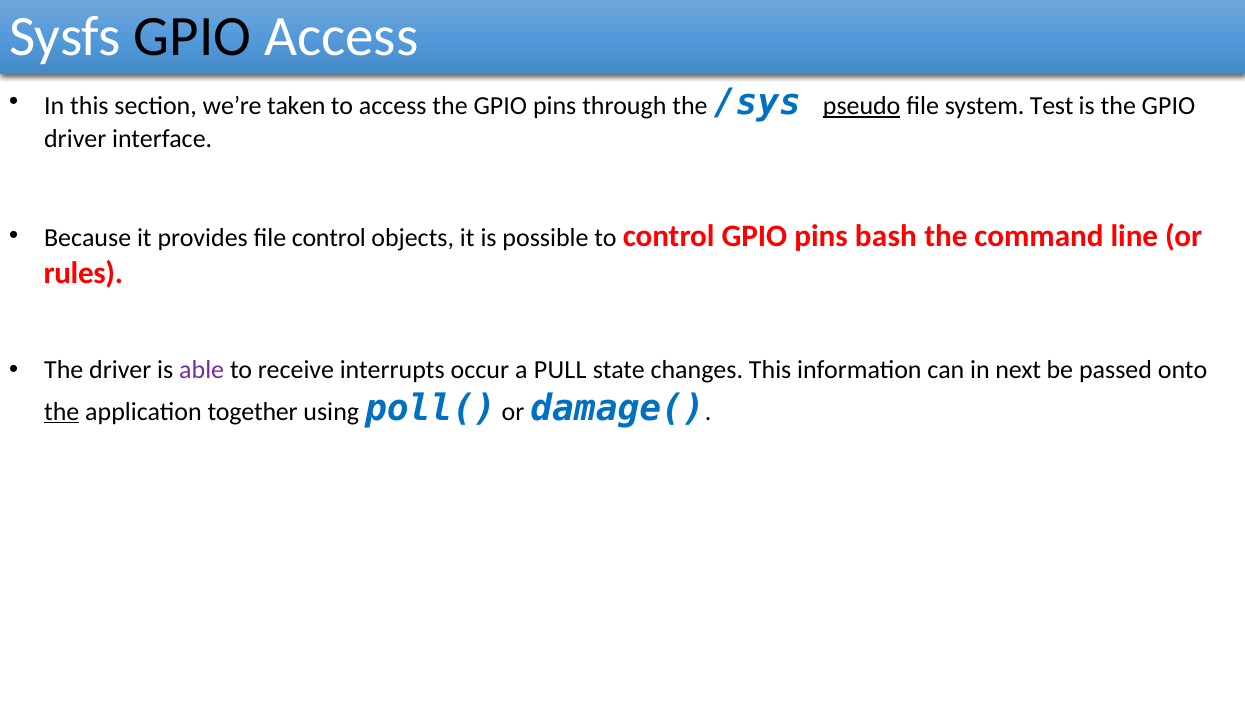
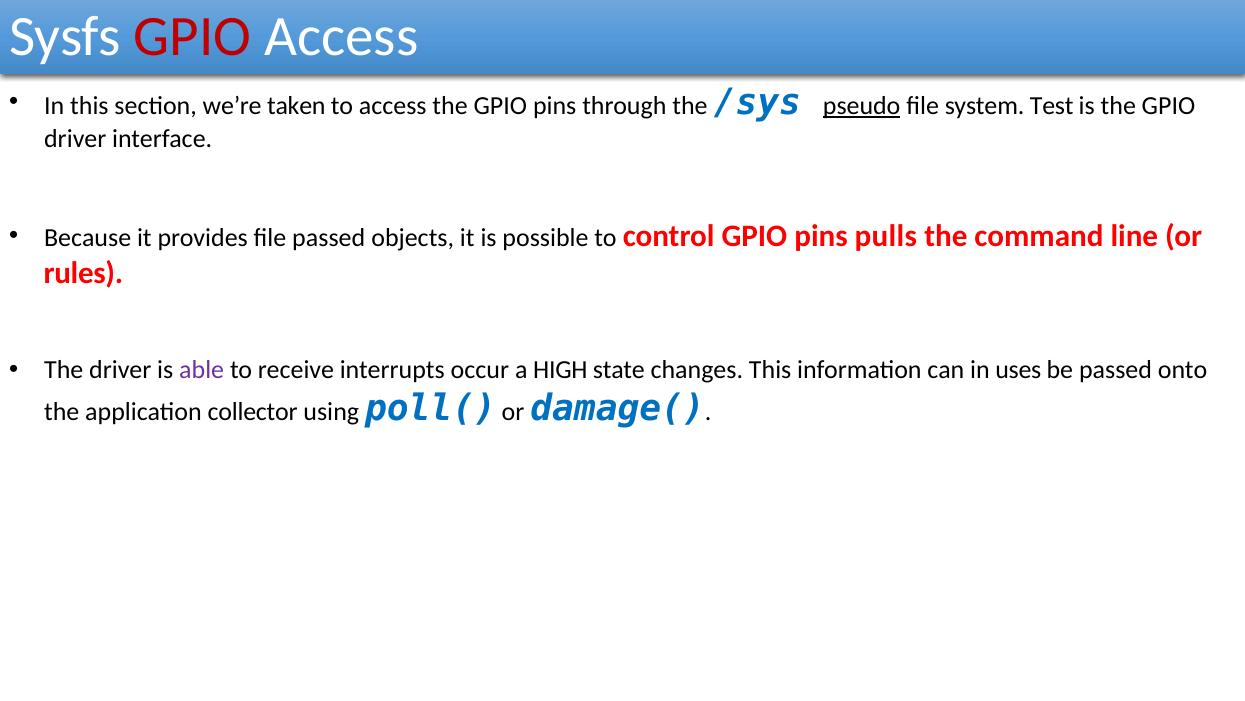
GPIO at (193, 36) colour: black -> red
file control: control -> passed
bash: bash -> pulls
PULL: PULL -> HIGH
next: next -> uses
the at (62, 411) underline: present -> none
together: together -> collector
